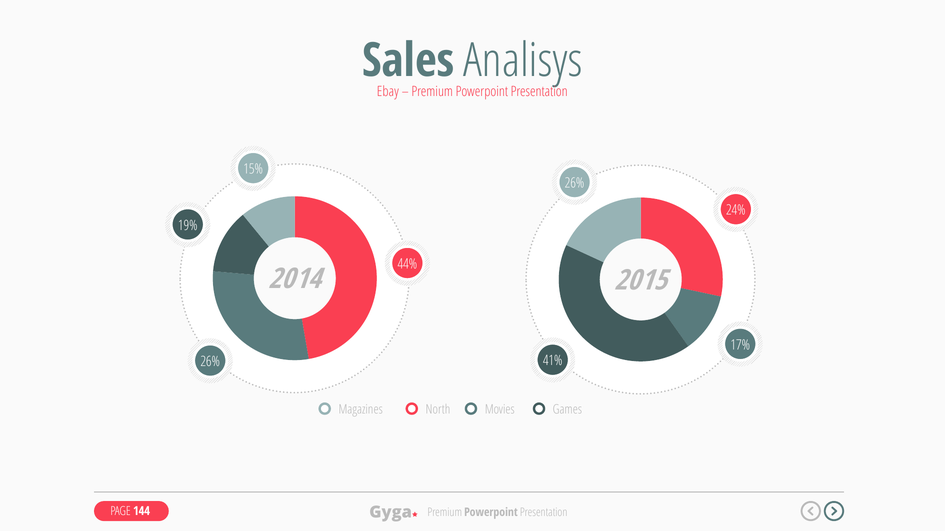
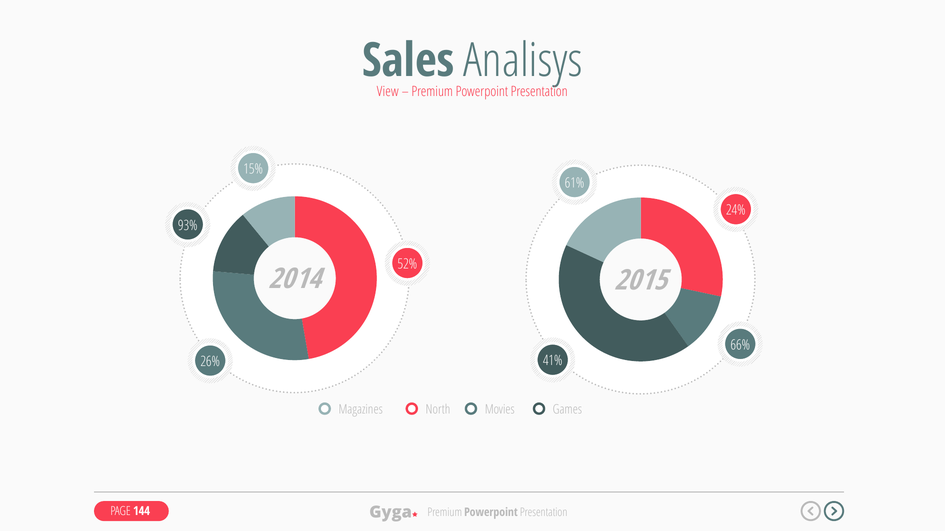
Ebay: Ebay -> View
26% at (575, 183): 26% -> 61%
19%: 19% -> 93%
44%: 44% -> 52%
17%: 17% -> 66%
